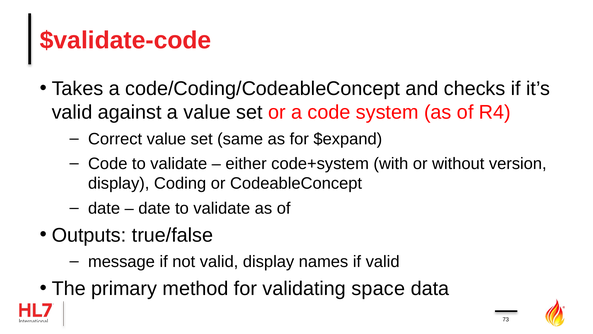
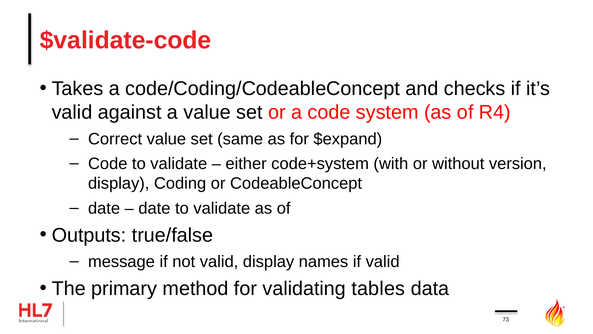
space: space -> tables
